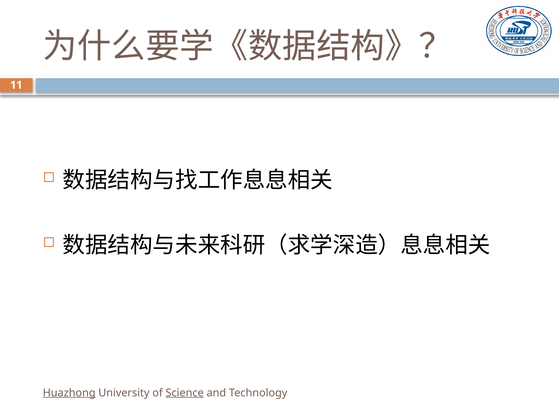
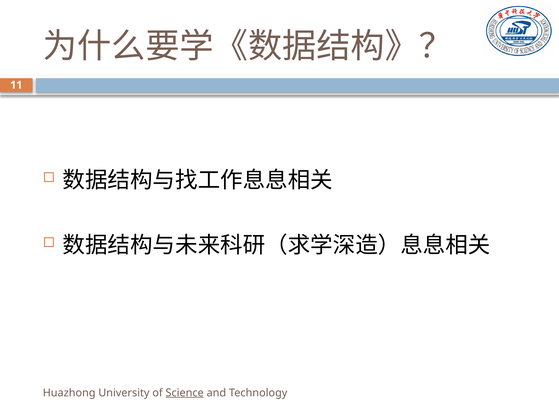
Huazhong underline: present -> none
